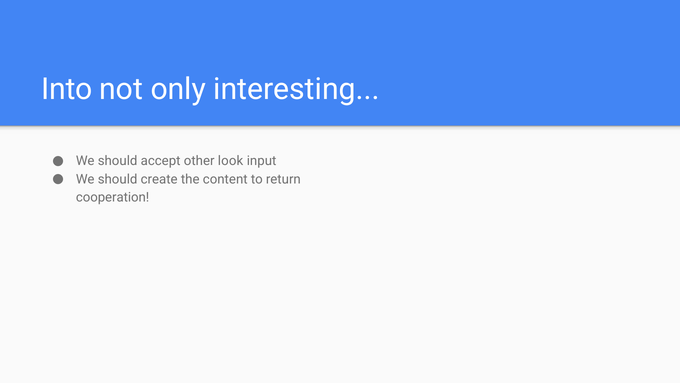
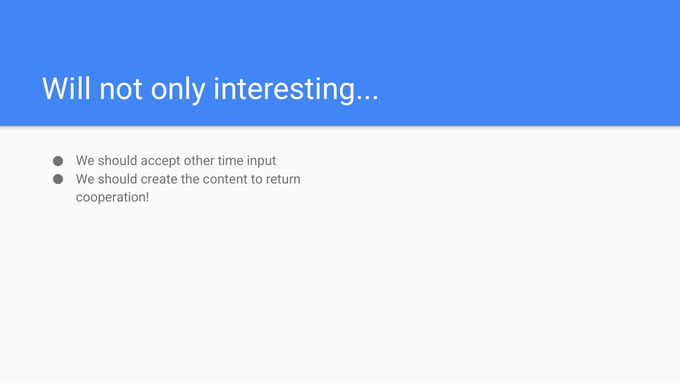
Into: Into -> Will
look: look -> time
